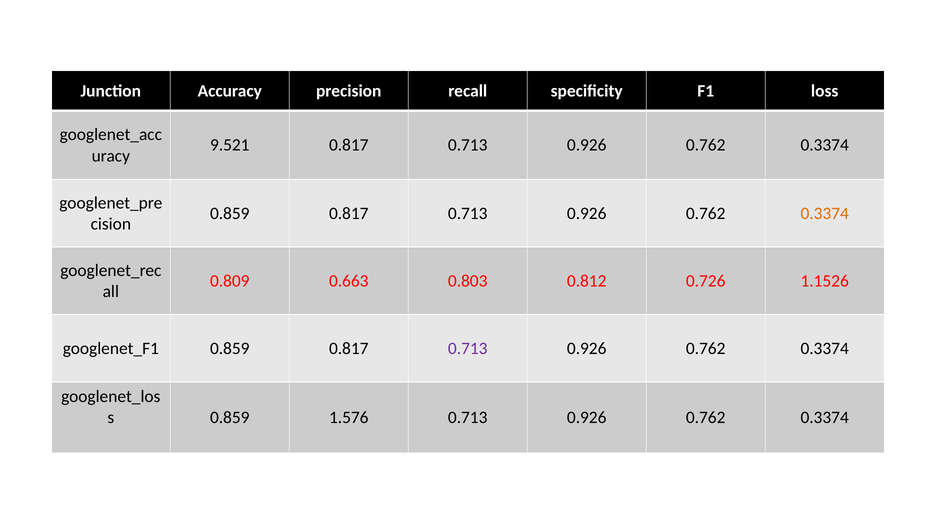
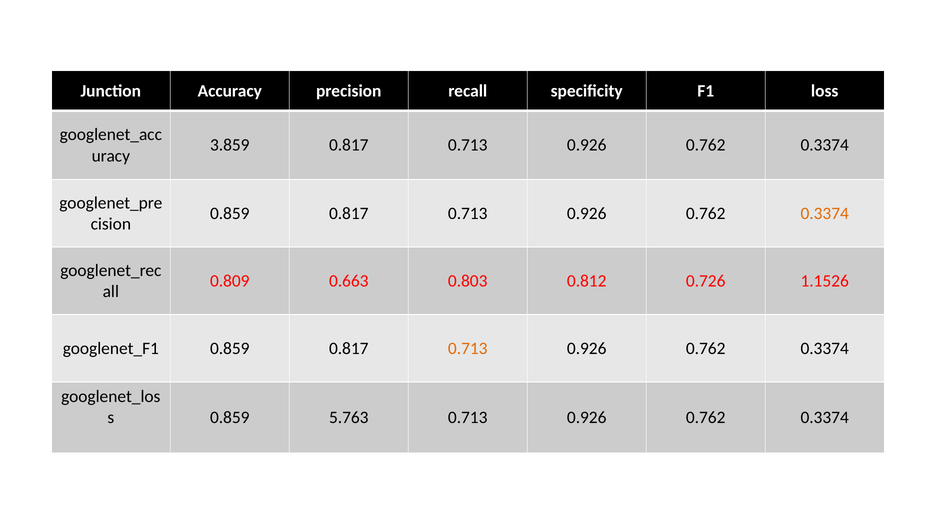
9.521: 9.521 -> 3.859
0.713 at (468, 348) colour: purple -> orange
1.576: 1.576 -> 5.763
